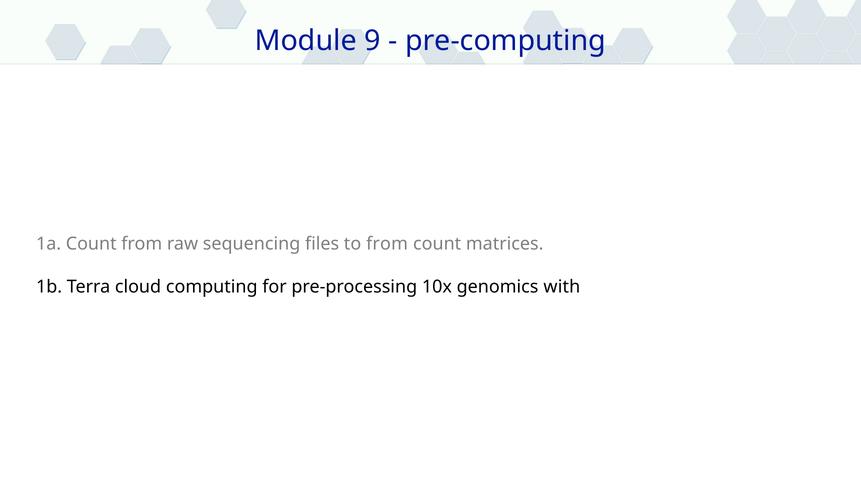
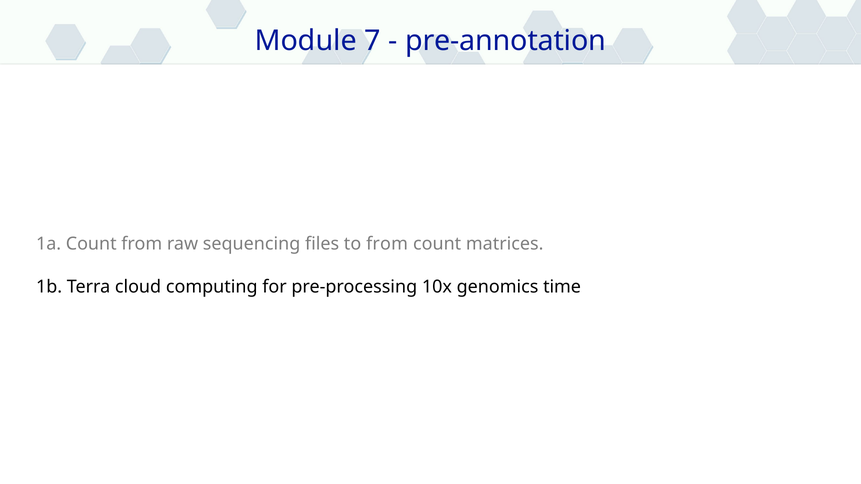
9: 9 -> 7
pre-computing: pre-computing -> pre-annotation
with: with -> time
